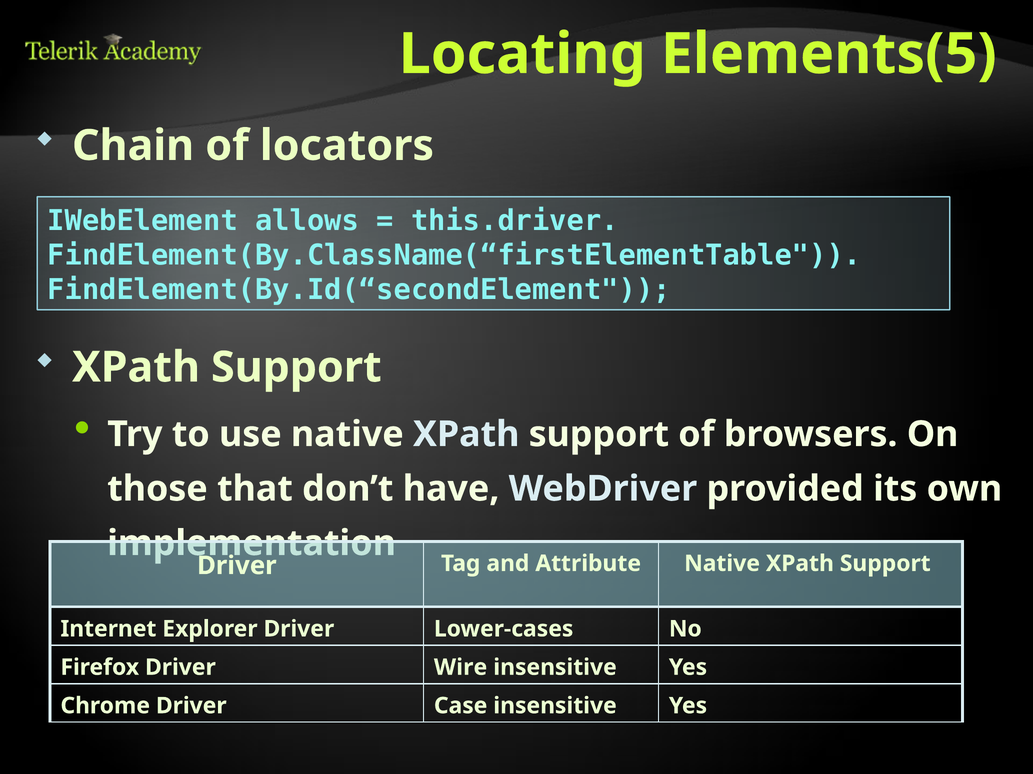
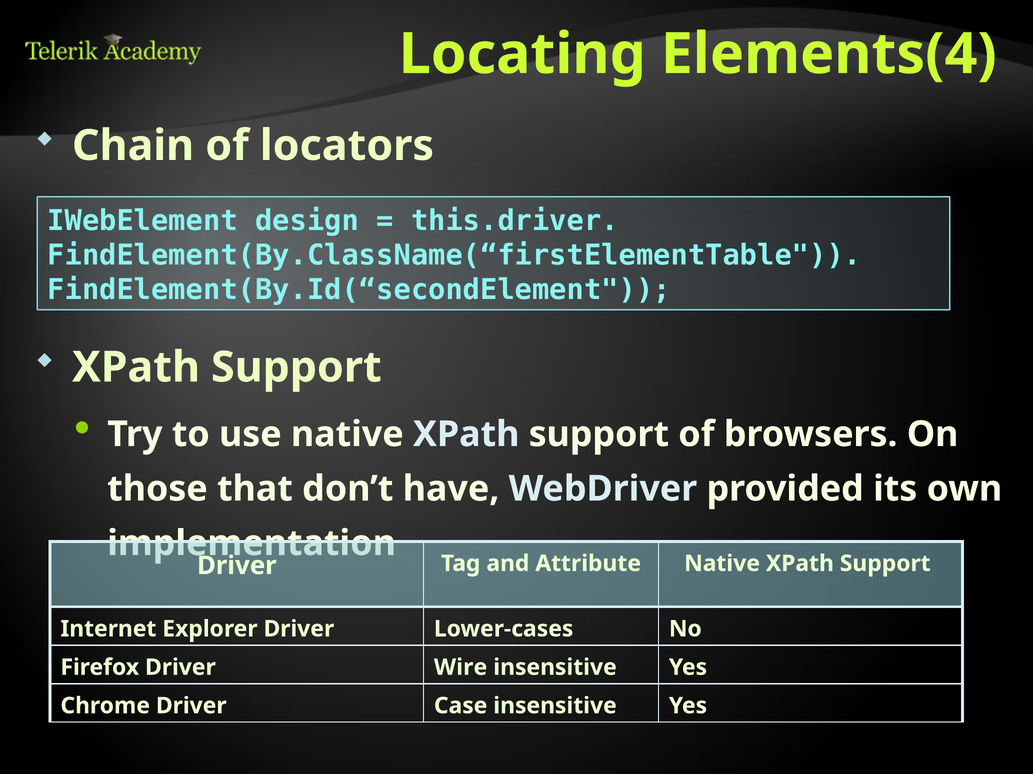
Elements(5: Elements(5 -> Elements(4
allows: allows -> design
